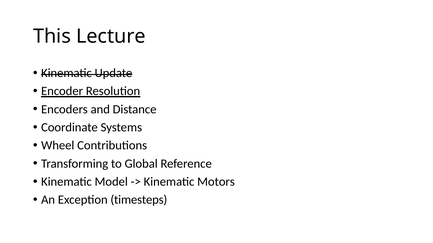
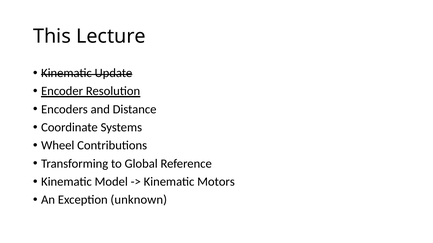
timesteps: timesteps -> unknown
